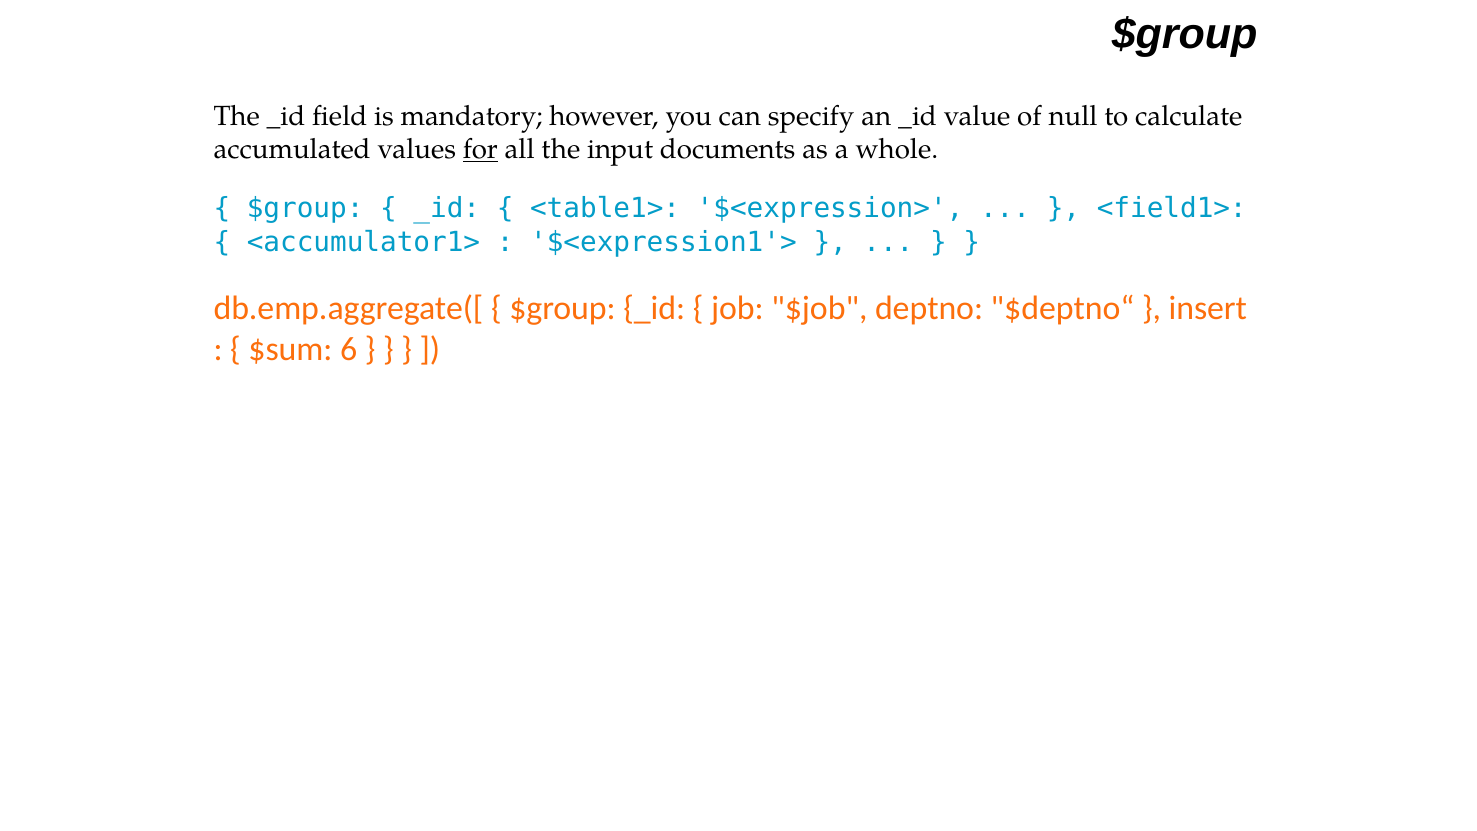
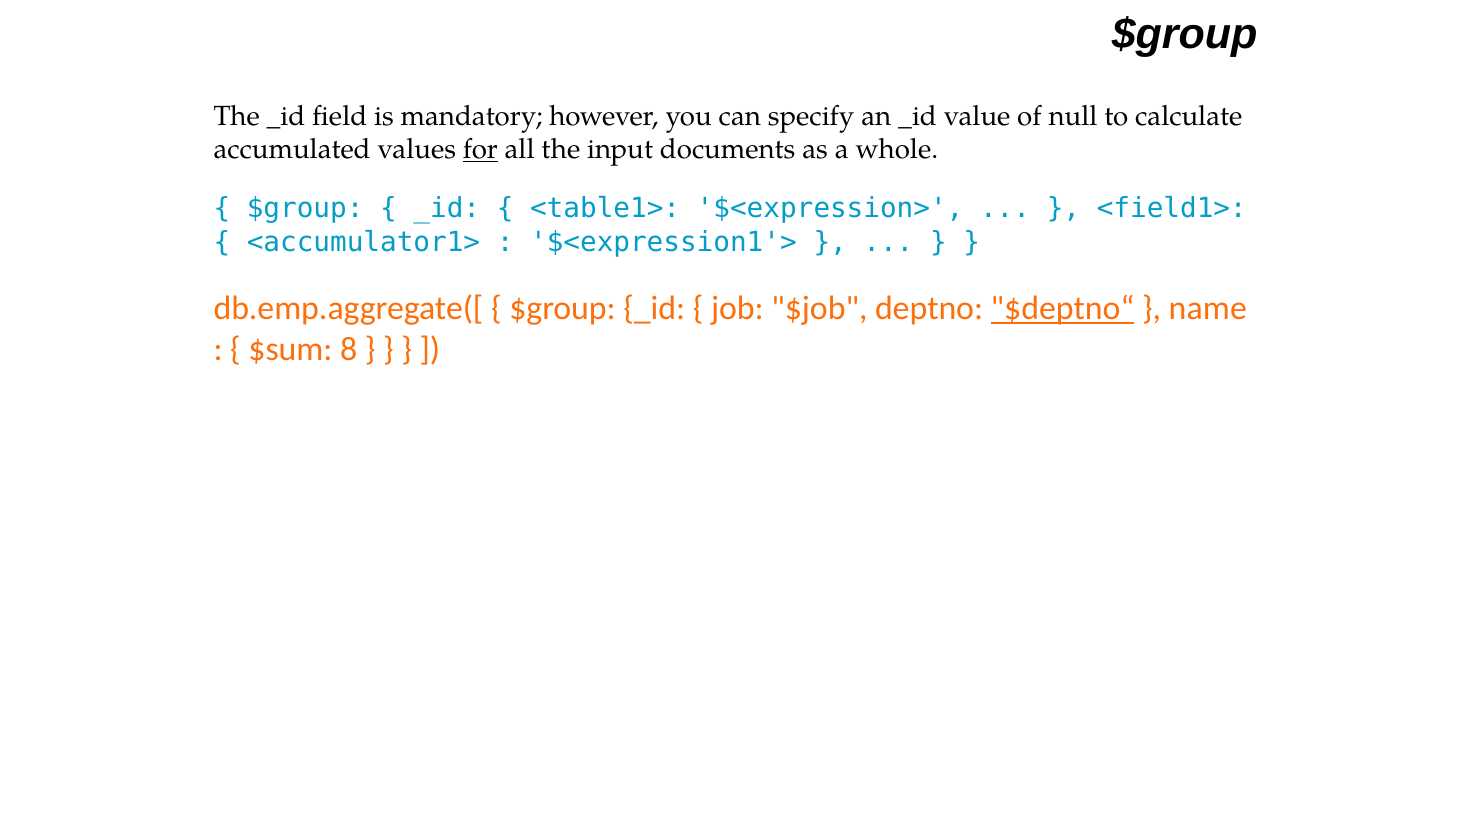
$deptno“ underline: none -> present
insert: insert -> name
6: 6 -> 8
